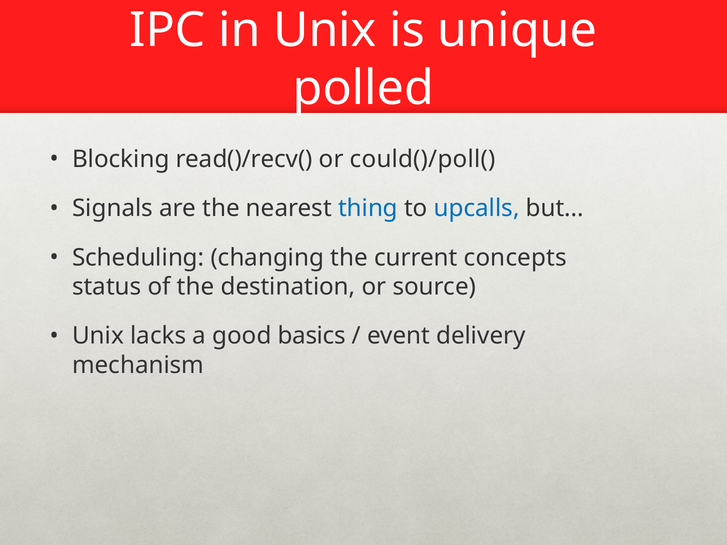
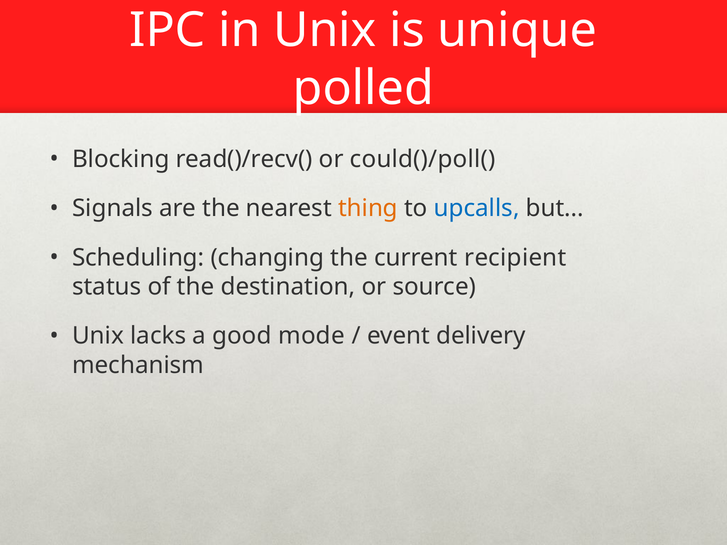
thing colour: blue -> orange
concepts: concepts -> recipient
basics: basics -> mode
